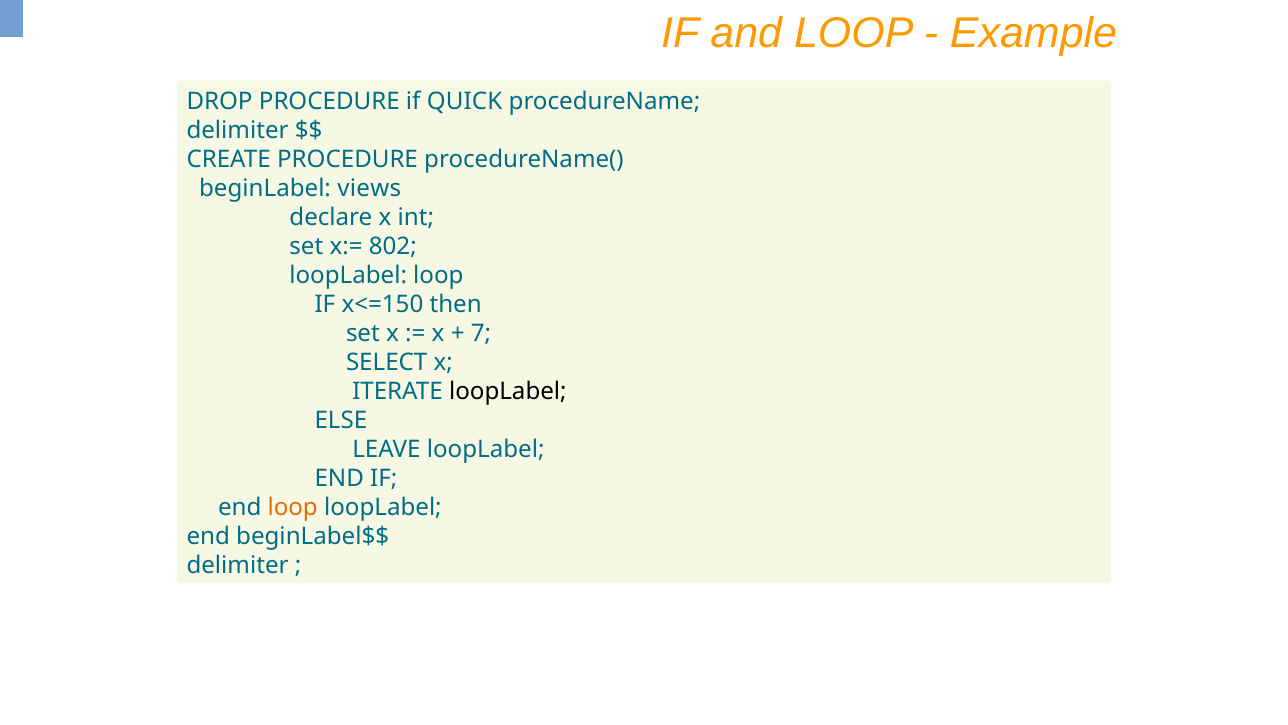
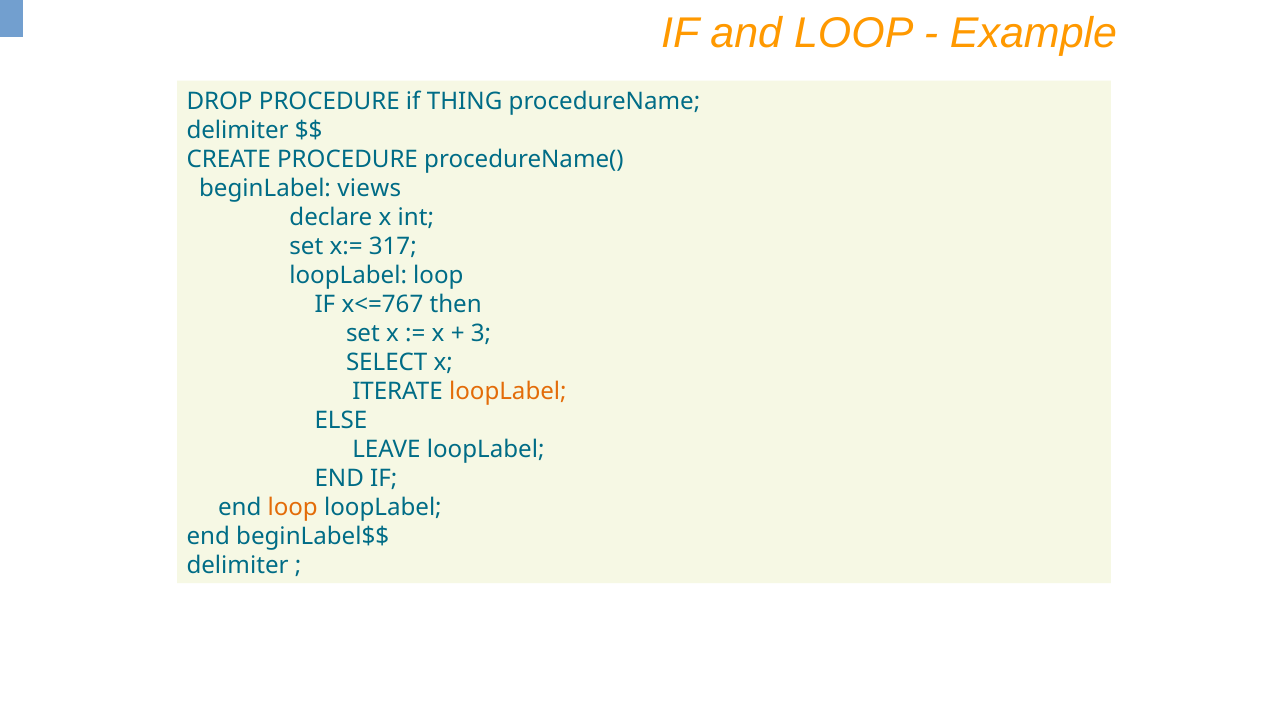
QUICK: QUICK -> THING
802: 802 -> 317
x<=150: x<=150 -> x<=767
7: 7 -> 3
loopLabel at (508, 391) colour: black -> orange
